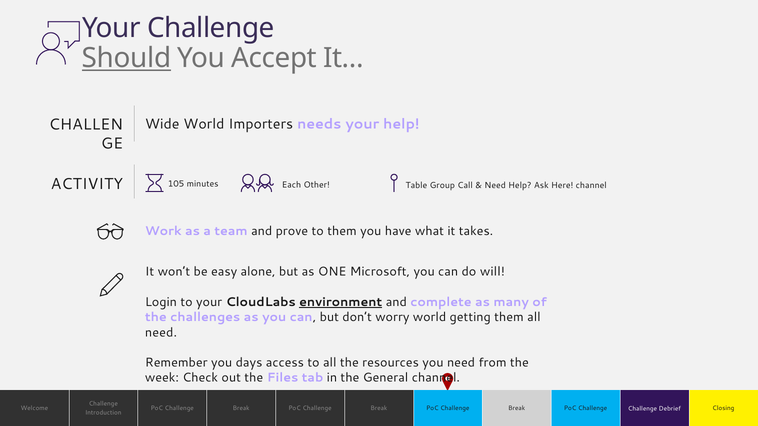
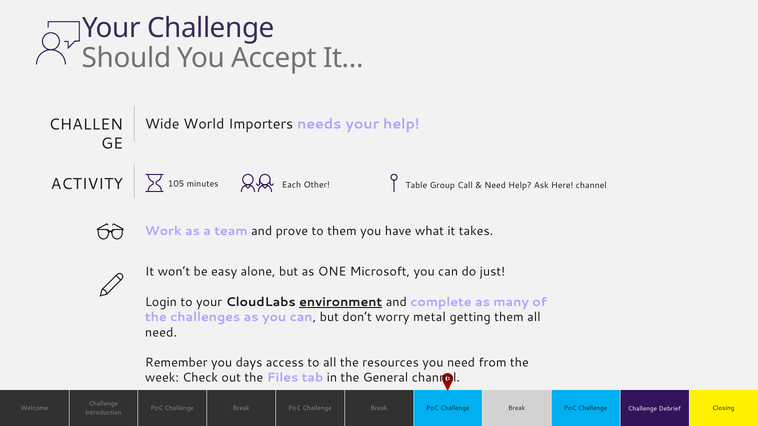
Should underline: present -> none
will: will -> just
worry world: world -> metal
